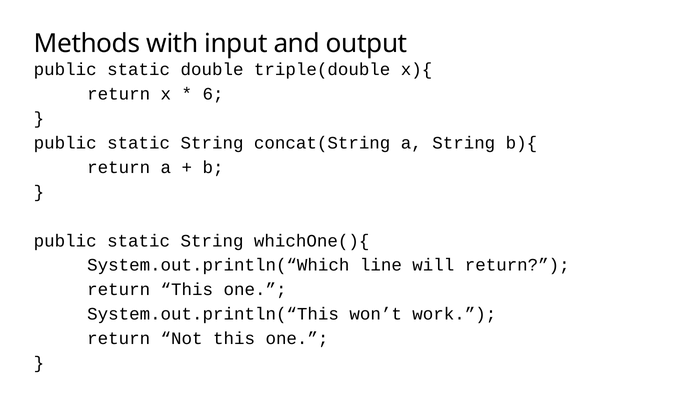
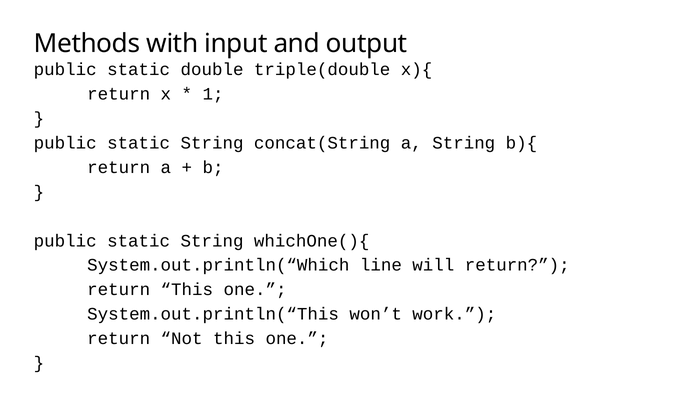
6: 6 -> 1
